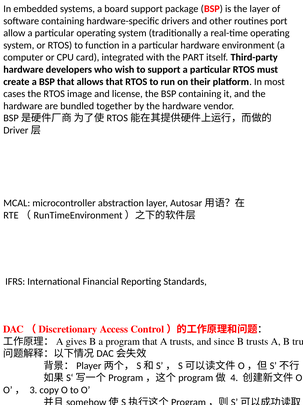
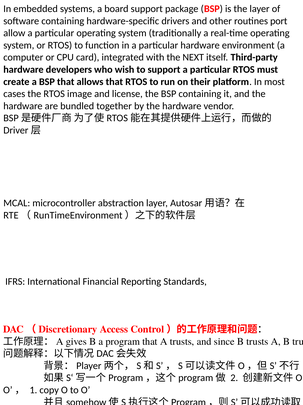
PART: PART -> NEXT
4: 4 -> 2
3 at (33, 389): 3 -> 1
